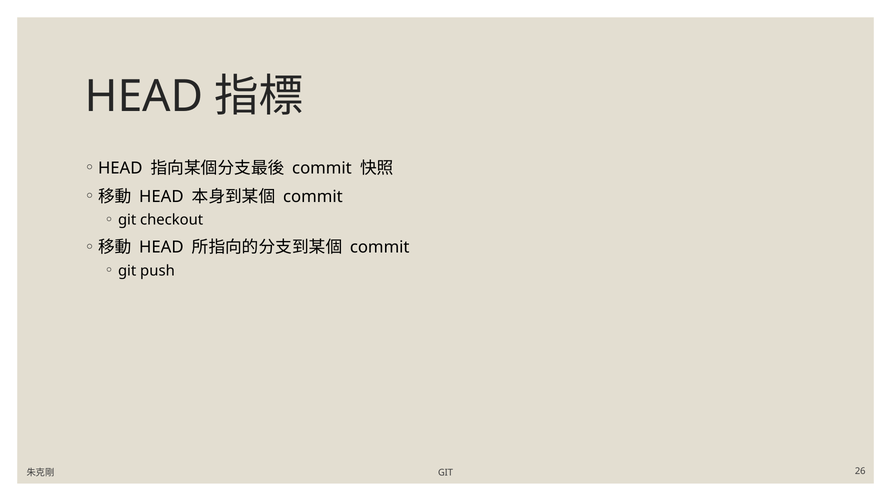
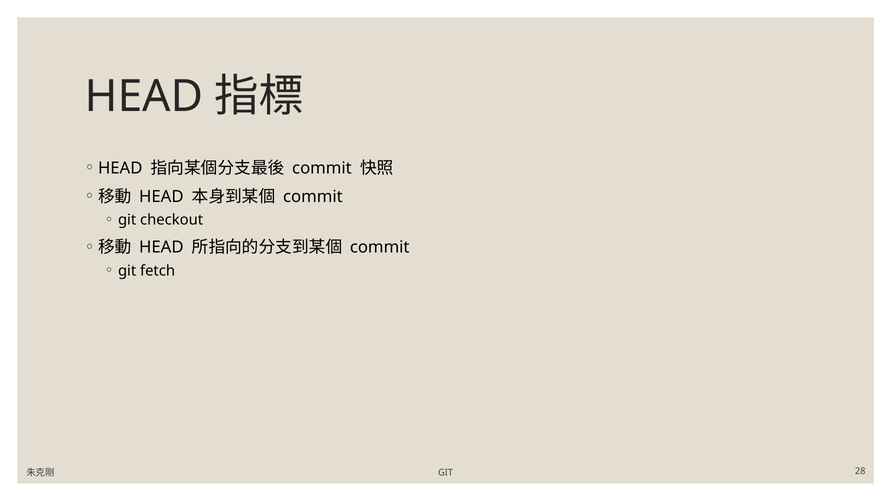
push: push -> fetch
26: 26 -> 28
